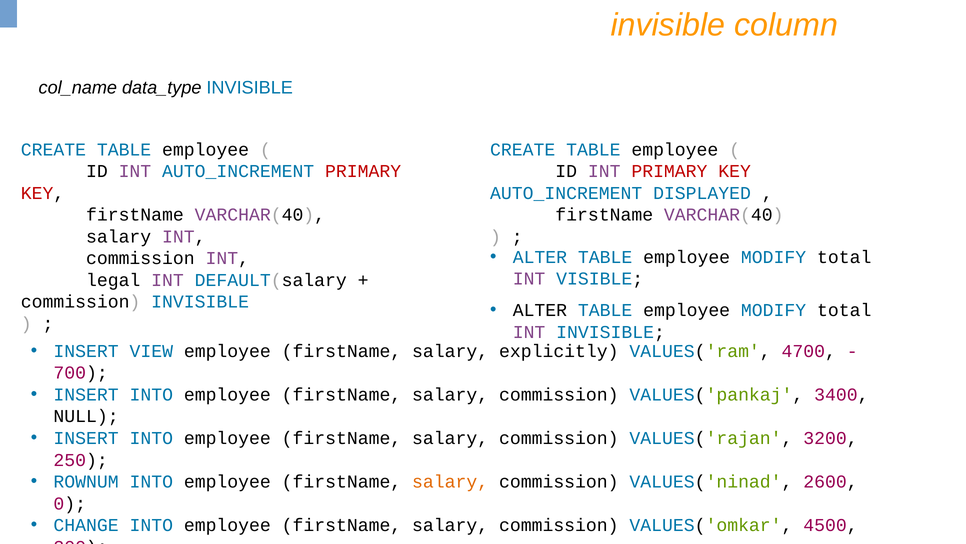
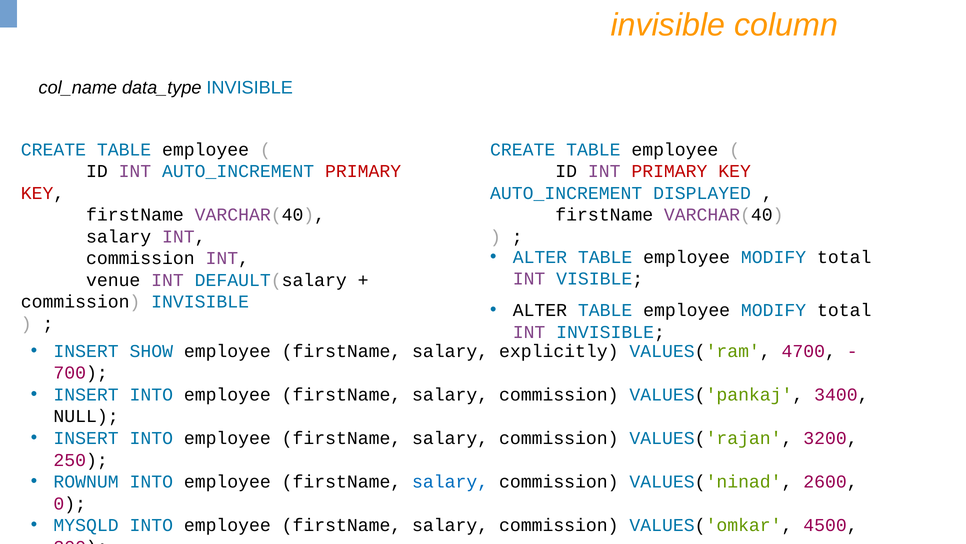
legal: legal -> venue
VIEW: VIEW -> SHOW
salary at (450, 481) colour: orange -> blue
CHANGE: CHANGE -> MYSQLD
